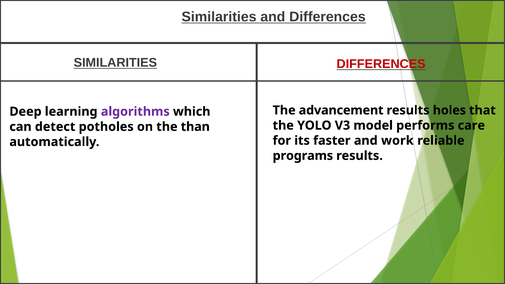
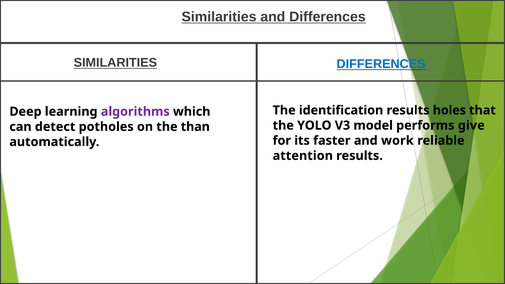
DIFFERENCES at (381, 64) colour: red -> blue
advancement: advancement -> identification
care: care -> give
programs: programs -> attention
